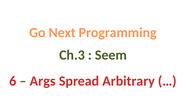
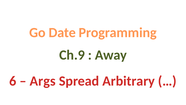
Next: Next -> Date
Ch.3: Ch.3 -> Ch.9
Seem: Seem -> Away
